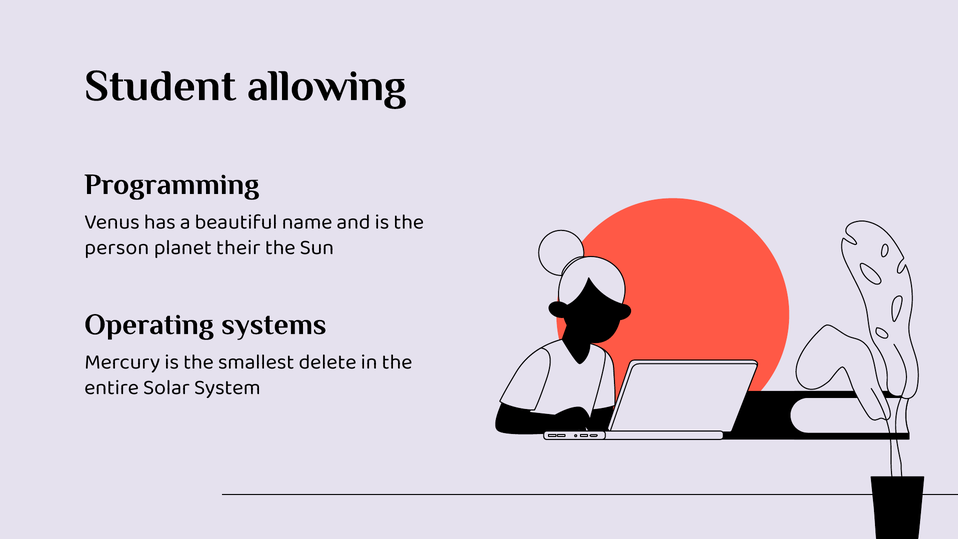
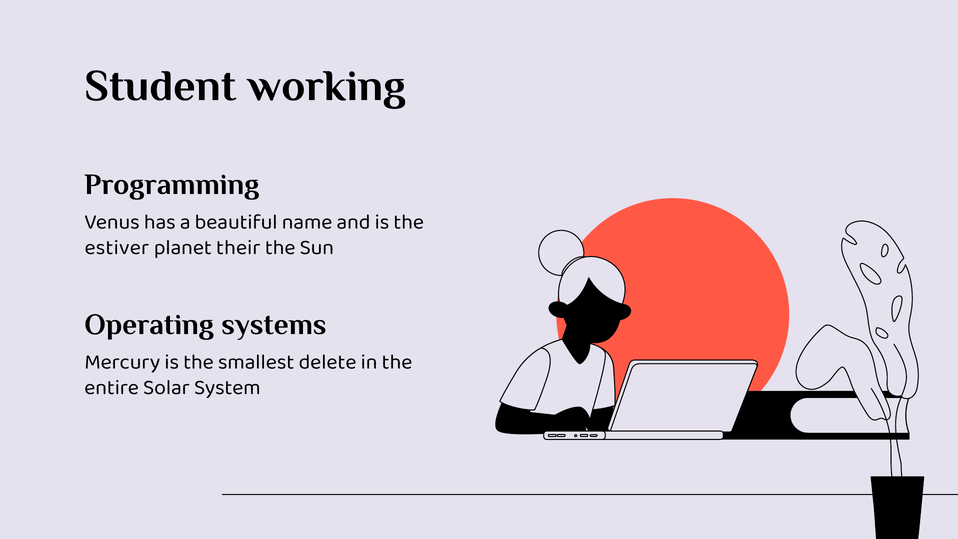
allowing: allowing -> working
person: person -> estiver
